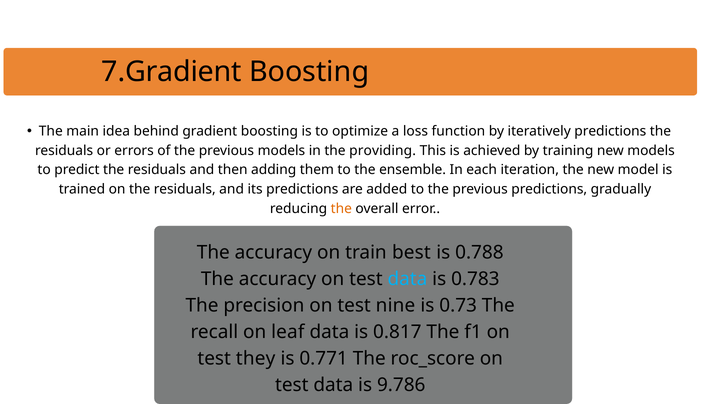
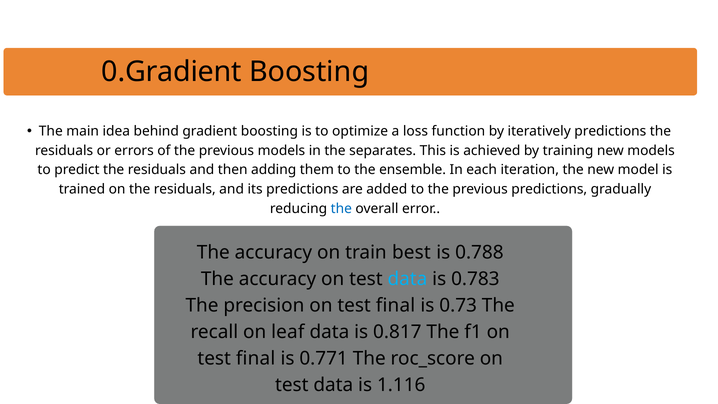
7.Gradient: 7.Gradient -> 0.Gradient
providing: providing -> separates
the at (341, 208) colour: orange -> blue
precision on test nine: nine -> final
they at (256, 358): they -> final
9.786: 9.786 -> 1.116
